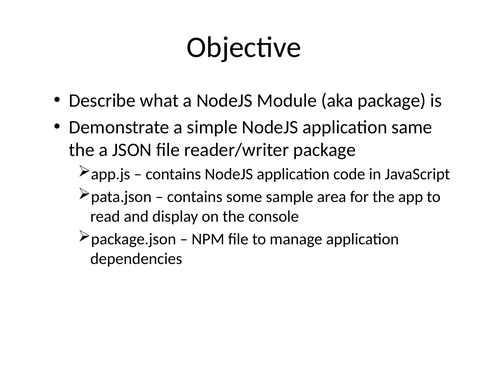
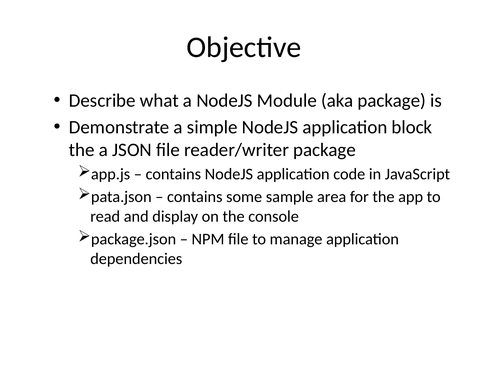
same: same -> block
